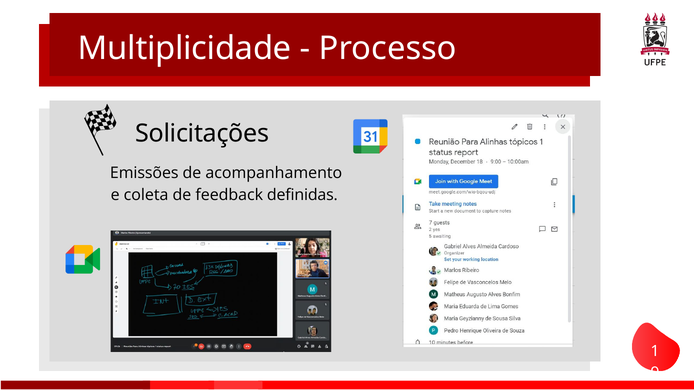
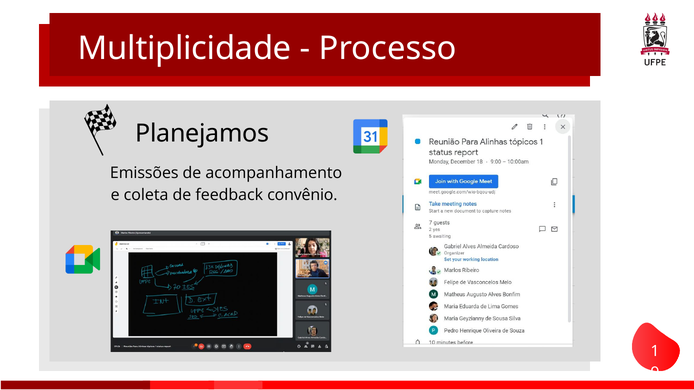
Solicitações: Solicitações -> Planejamos
definidas: definidas -> convênio
